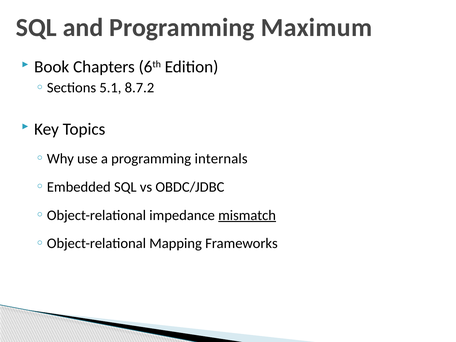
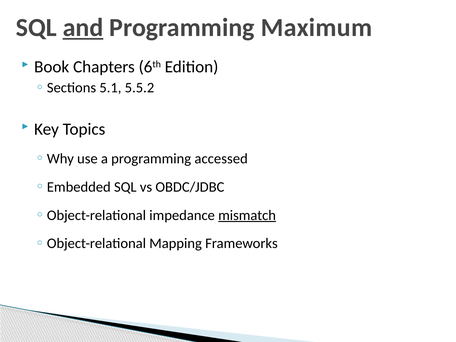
and underline: none -> present
8.7.2: 8.7.2 -> 5.5.2
internals: internals -> accessed
